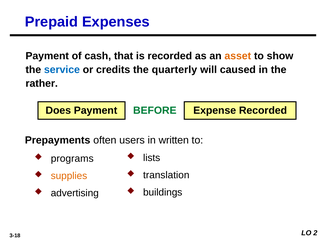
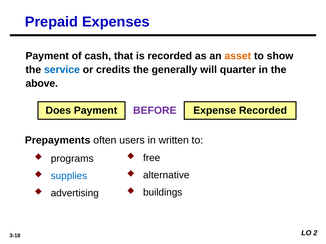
quarterly: quarterly -> generally
caused: caused -> quarter
rather: rather -> above
BEFORE colour: green -> purple
lists: lists -> free
translation: translation -> alternative
supplies colour: orange -> blue
